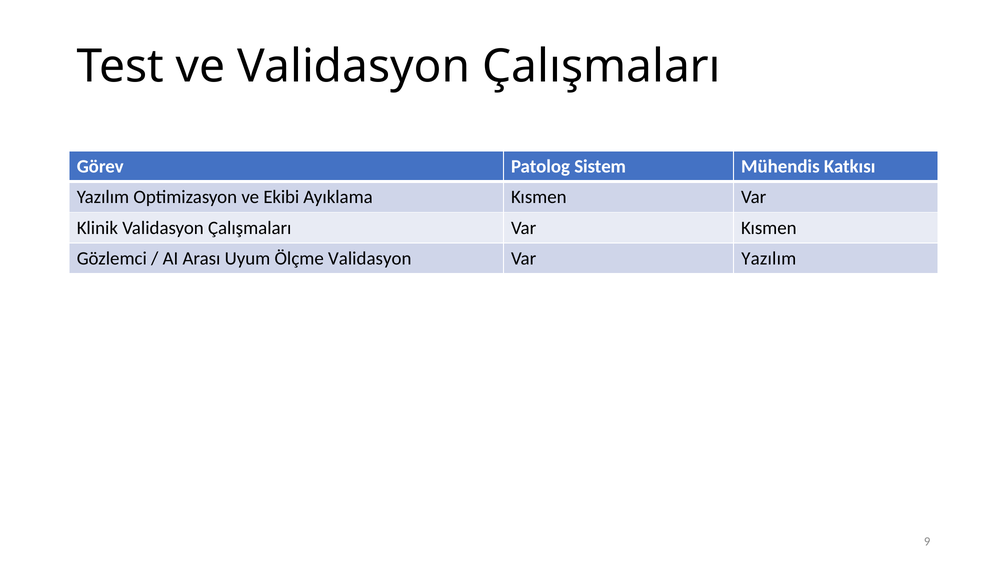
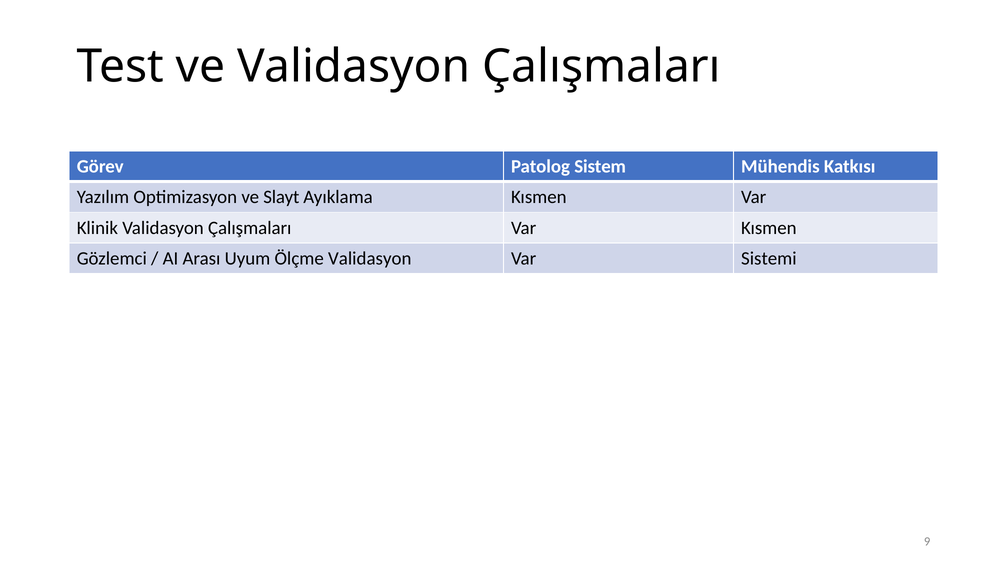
Ekibi: Ekibi -> Slayt
Var Yazılım: Yazılım -> Sistemi
